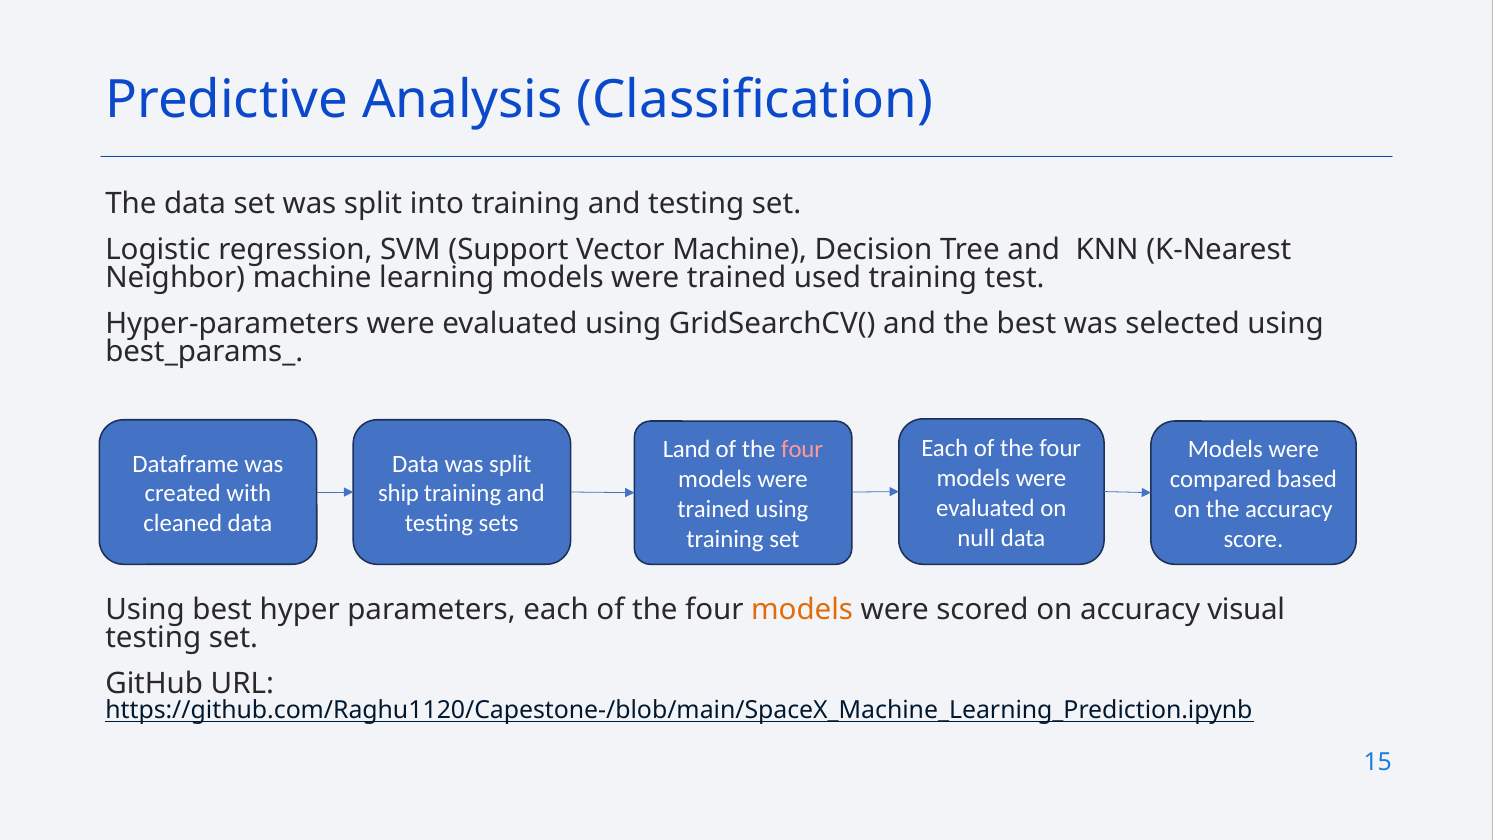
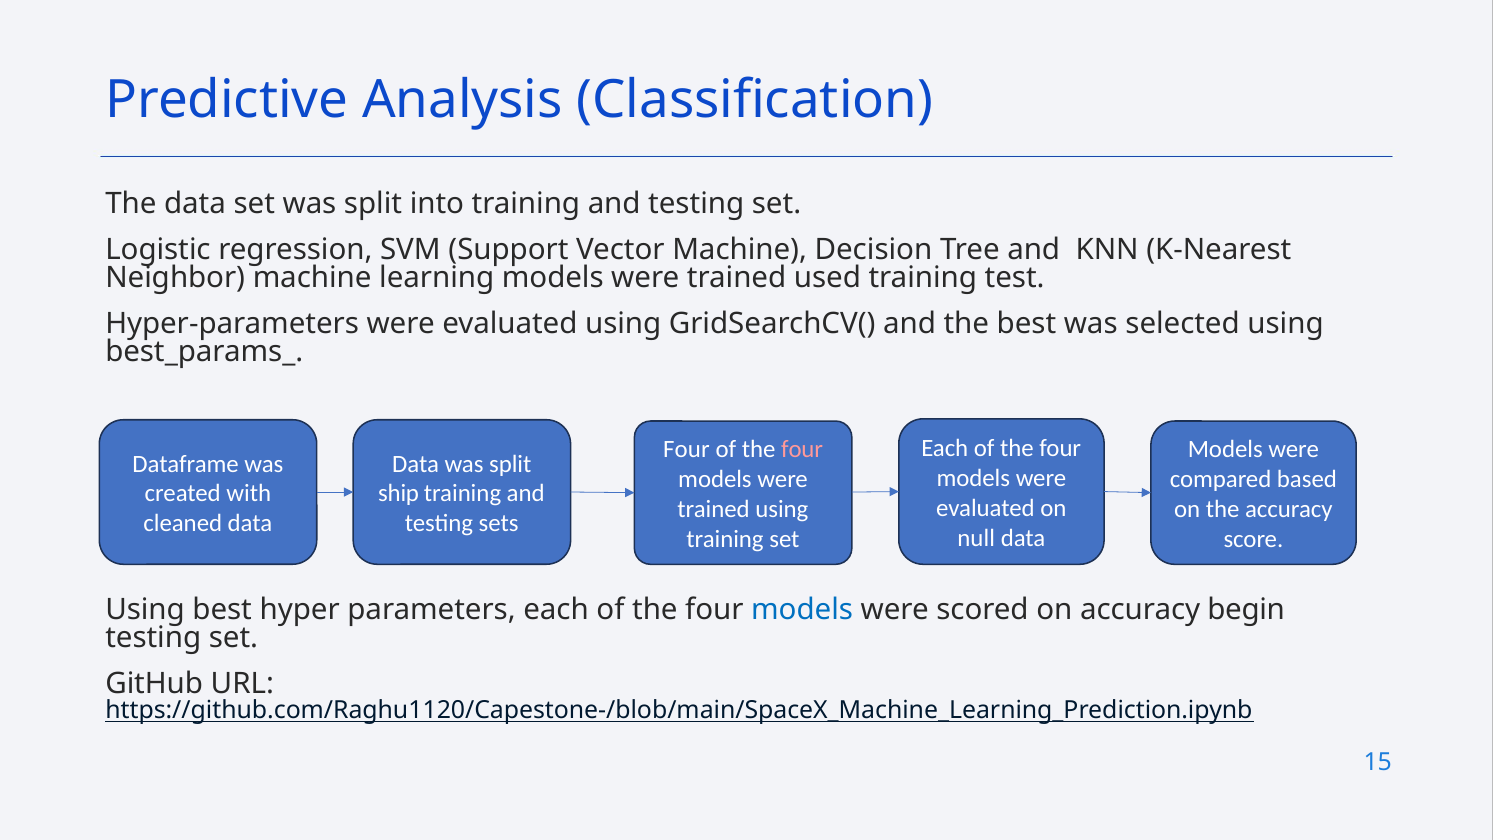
Land at (687, 450): Land -> Four
models at (802, 609) colour: orange -> blue
visual: visual -> begin
